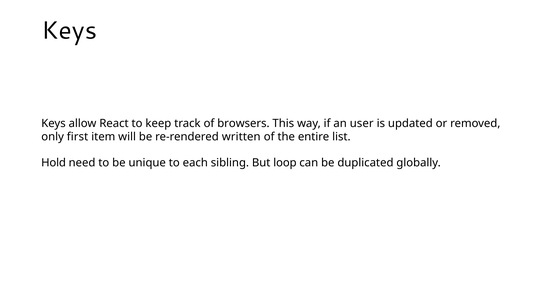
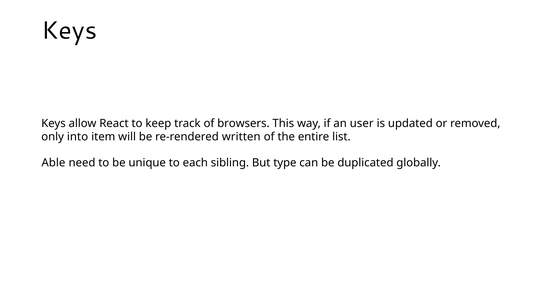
first: first -> into
Hold: Hold -> Able
loop: loop -> type
